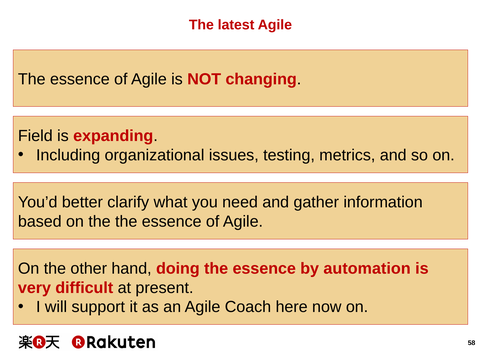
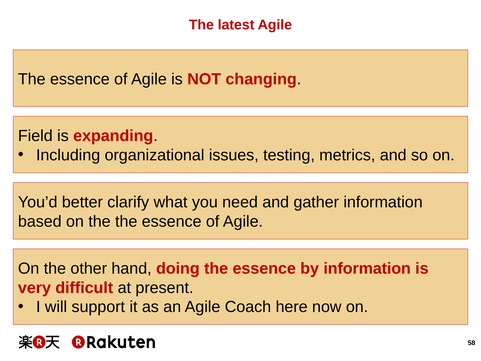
by automation: automation -> information
